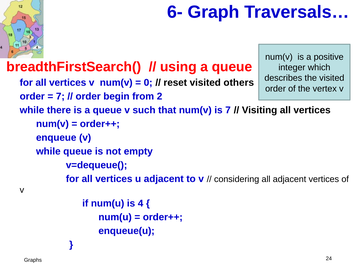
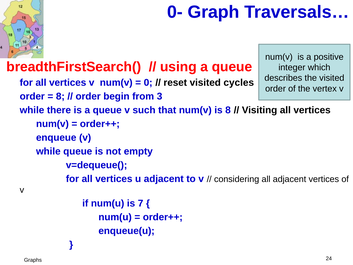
6-: 6- -> 0-
others: others -> cycles
7 at (60, 96): 7 -> 8
2: 2 -> 3
is 7: 7 -> 8
4: 4 -> 7
